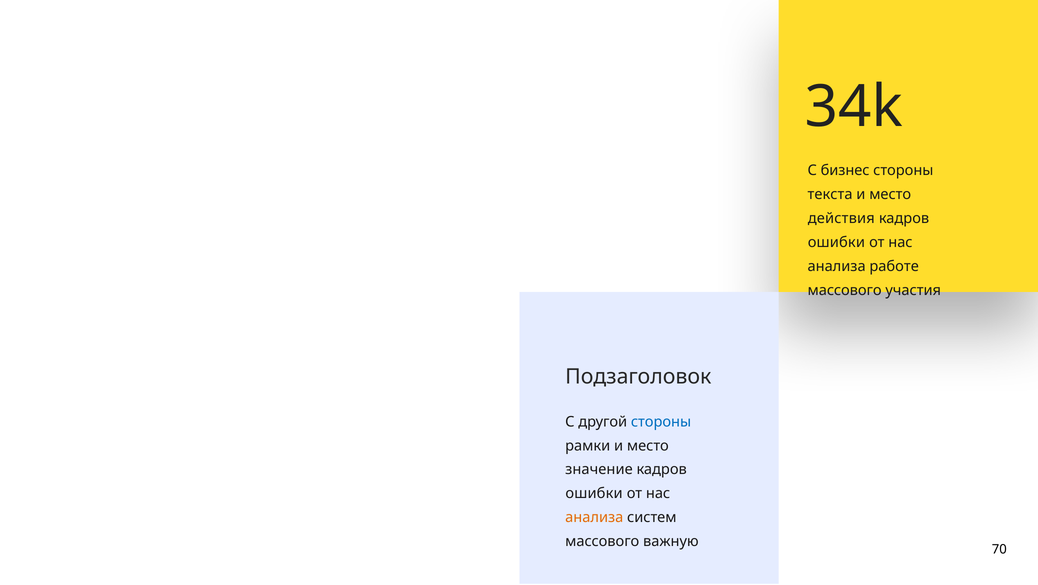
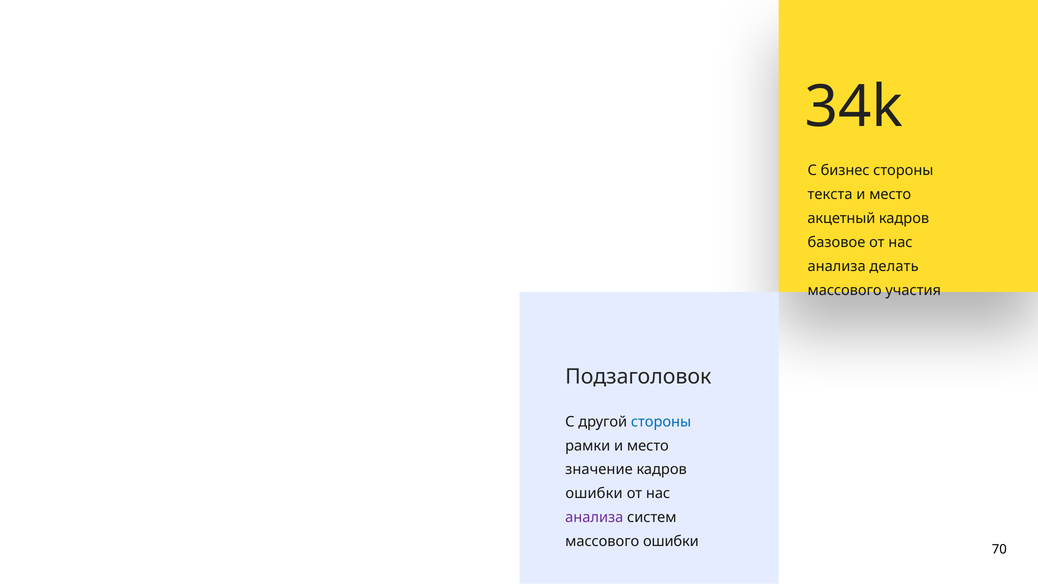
действия: действия -> акцетный
ошибки at (836, 242): ошибки -> базовое
работе: работе -> делать
анализа at (594, 518) colour: orange -> purple
массового важную: важную -> ошибки
